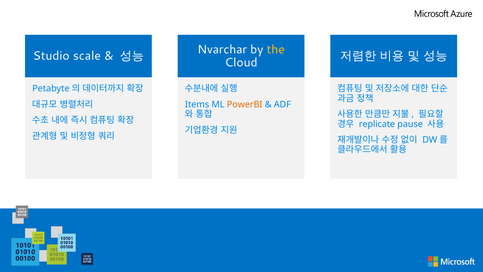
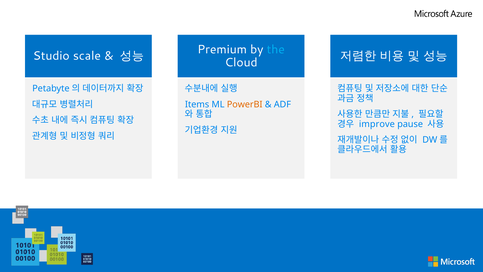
Nvarchar: Nvarchar -> Premium
the colour: yellow -> light blue
replicate: replicate -> improve
